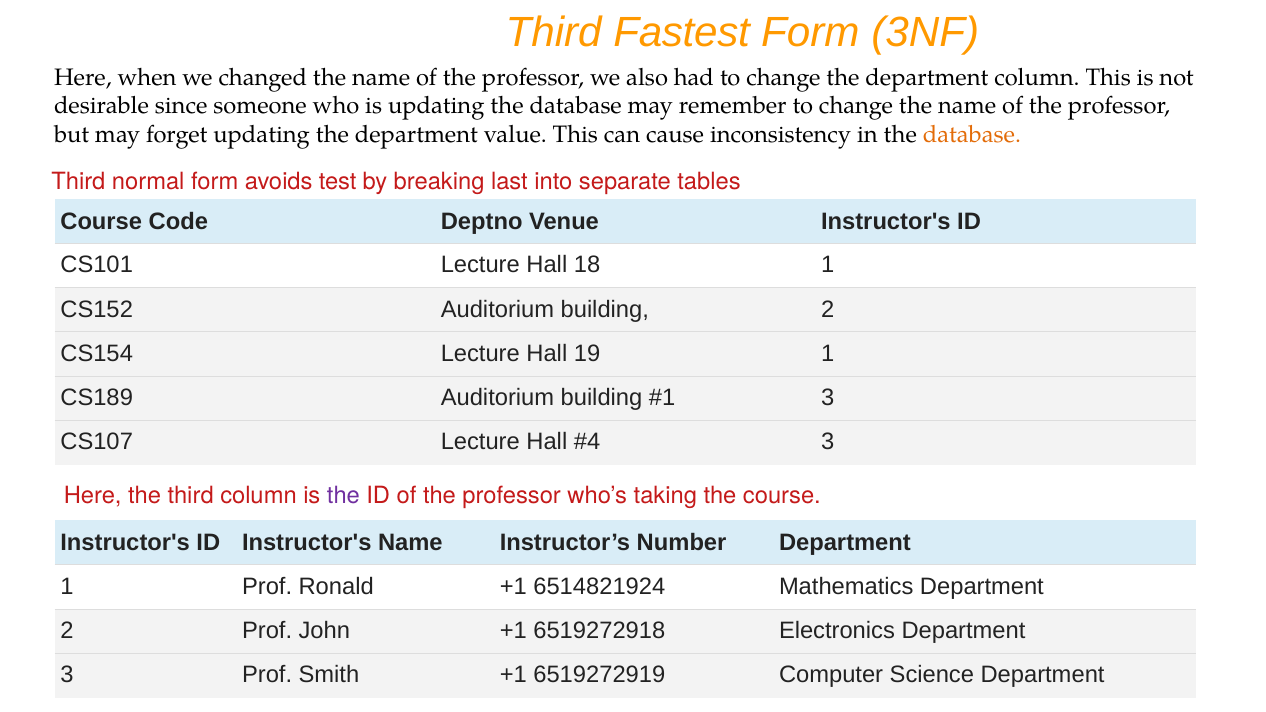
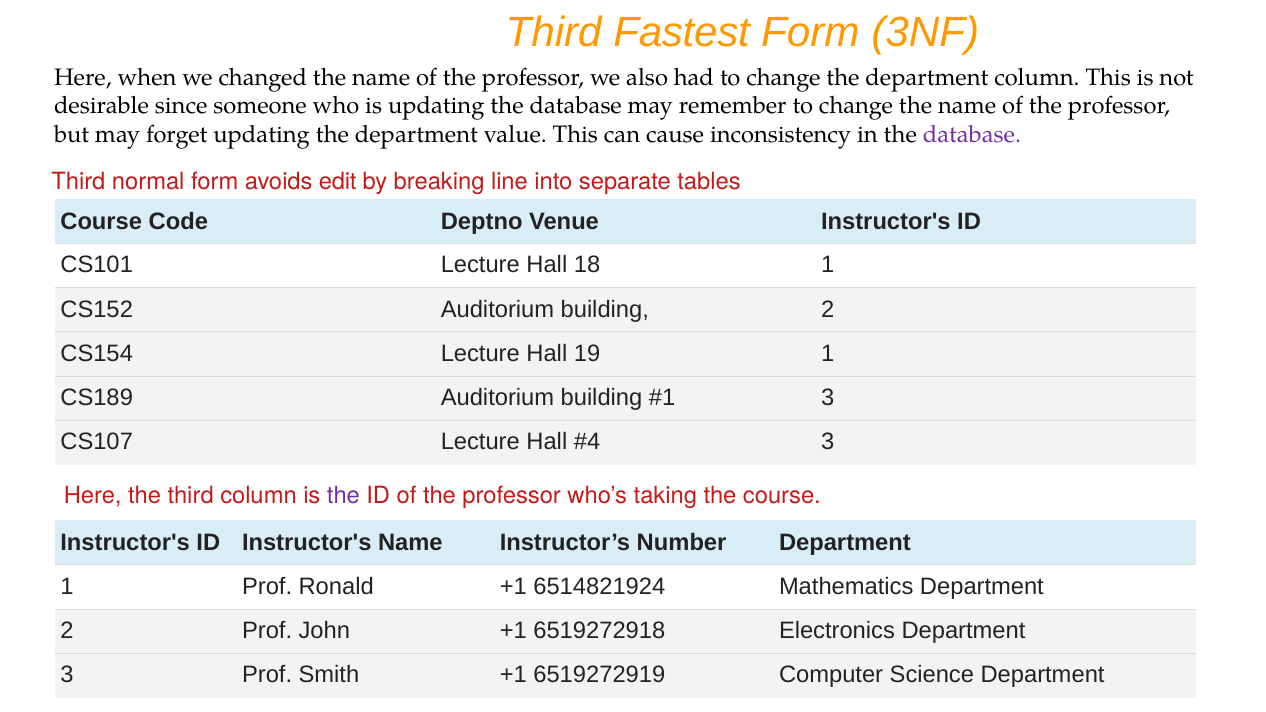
database at (972, 134) colour: orange -> purple
test: test -> edit
last: last -> line
